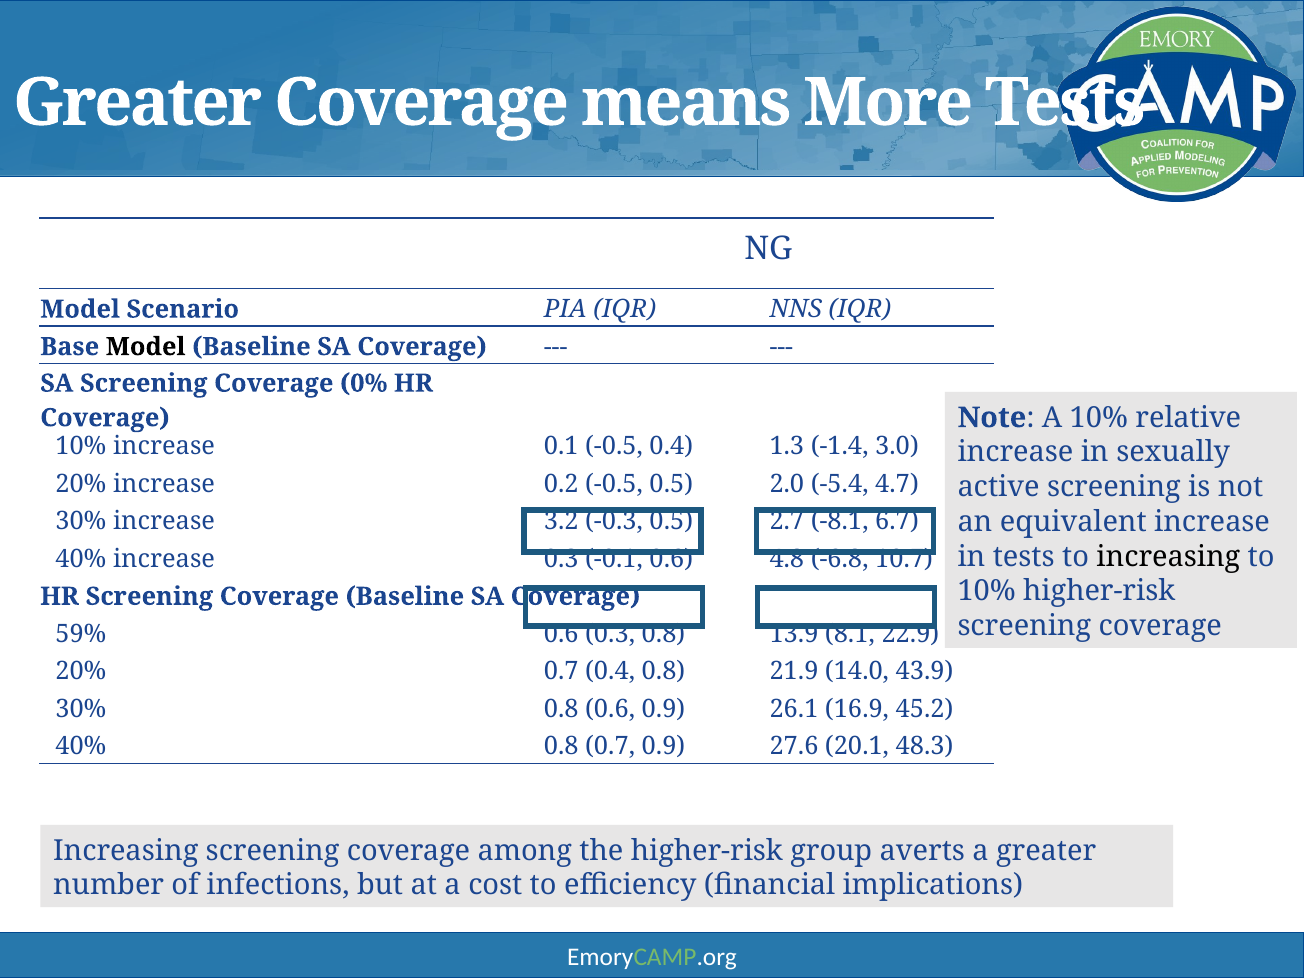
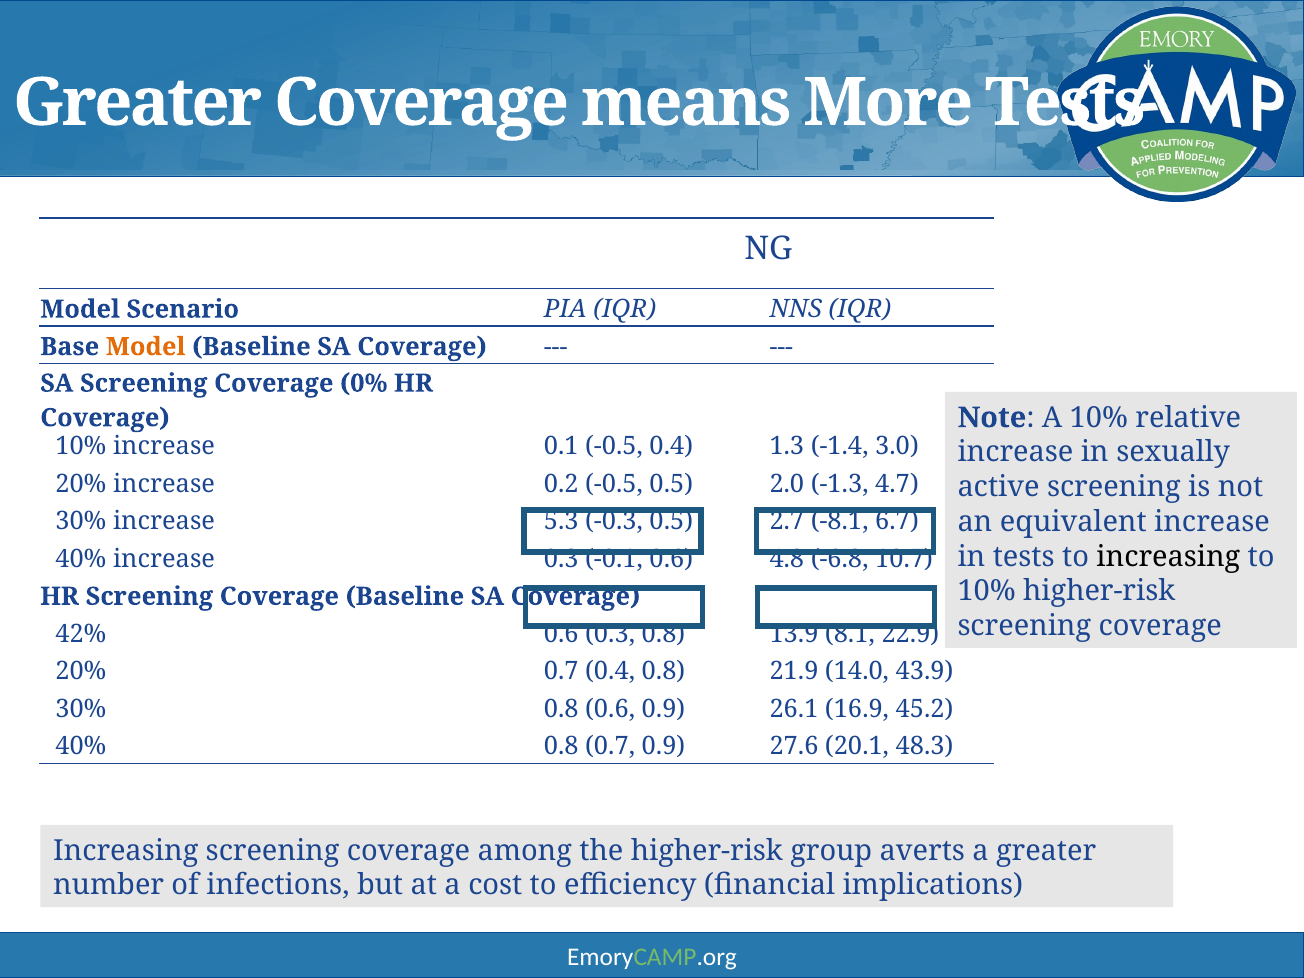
Model at (146, 347) colour: black -> orange
-5.4: -5.4 -> -1.3
3.2: 3.2 -> 5.3
59%: 59% -> 42%
